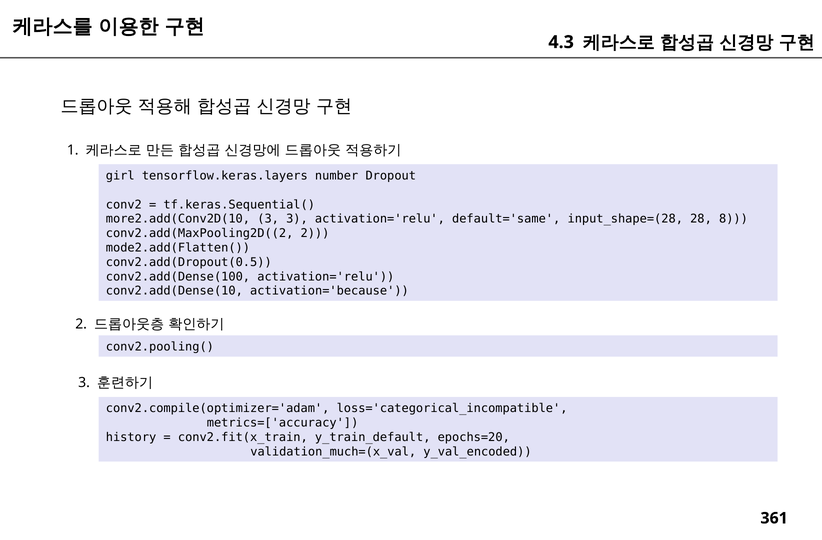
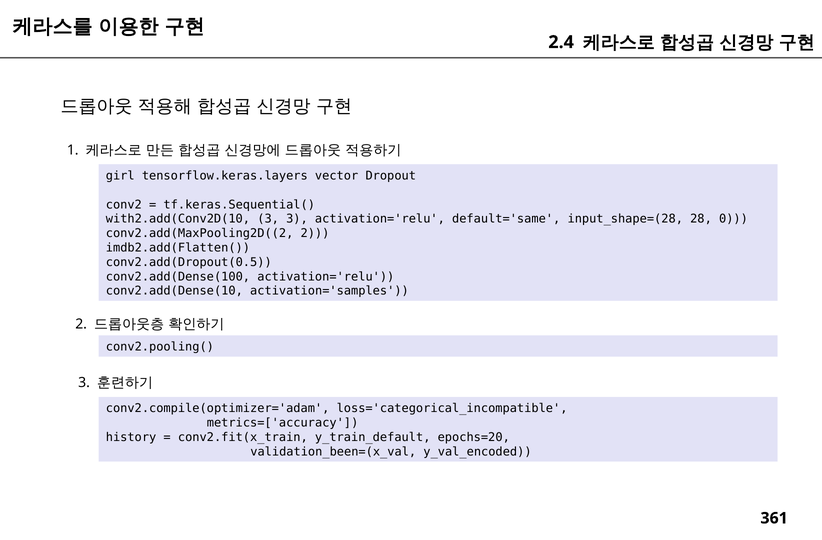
4.3: 4.3 -> 2.4
number: number -> vector
more2.add(Conv2D(10: more2.add(Conv2D(10 -> with2.add(Conv2D(10
8: 8 -> 0
mode2.add(Flatten(: mode2.add(Flatten( -> imdb2.add(Flatten(
activation='because: activation='because -> activation='samples
validation_much=(x_val: validation_much=(x_val -> validation_been=(x_val
